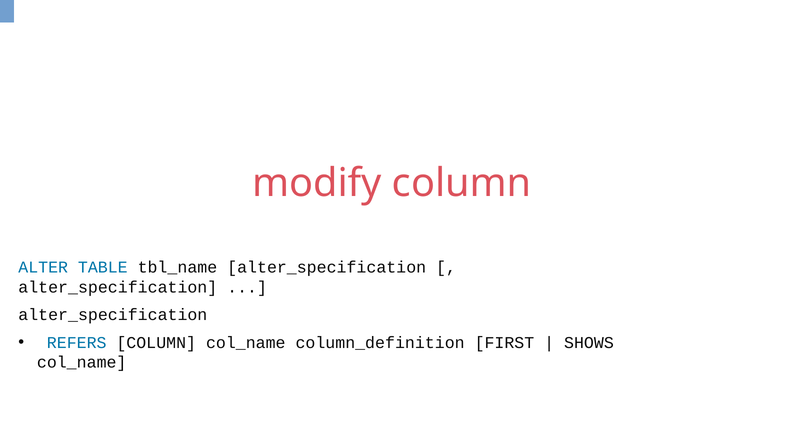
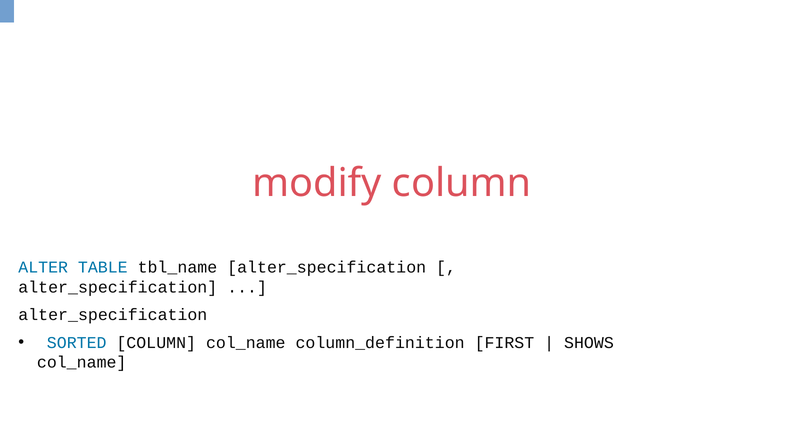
REFERS: REFERS -> SORTED
